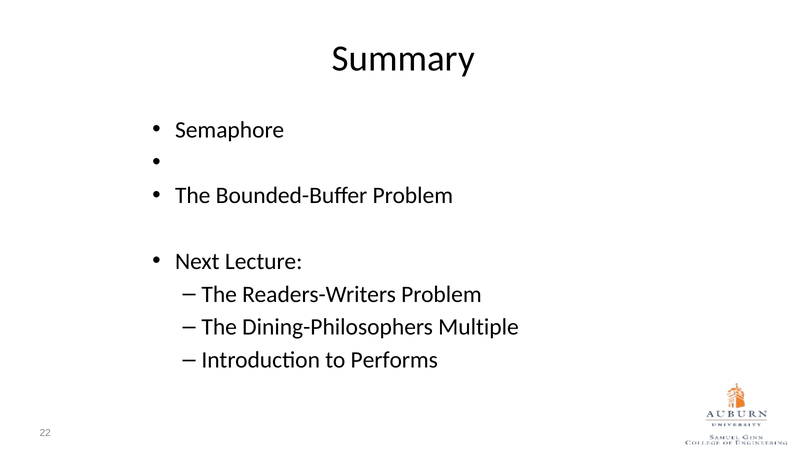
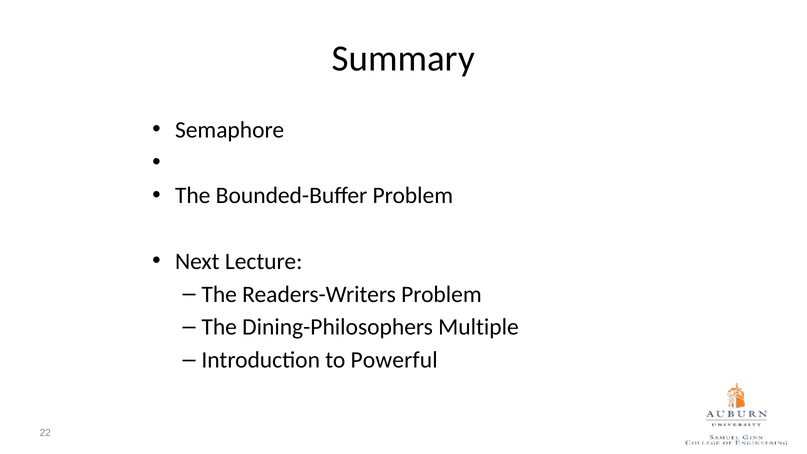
Performs: Performs -> Powerful
